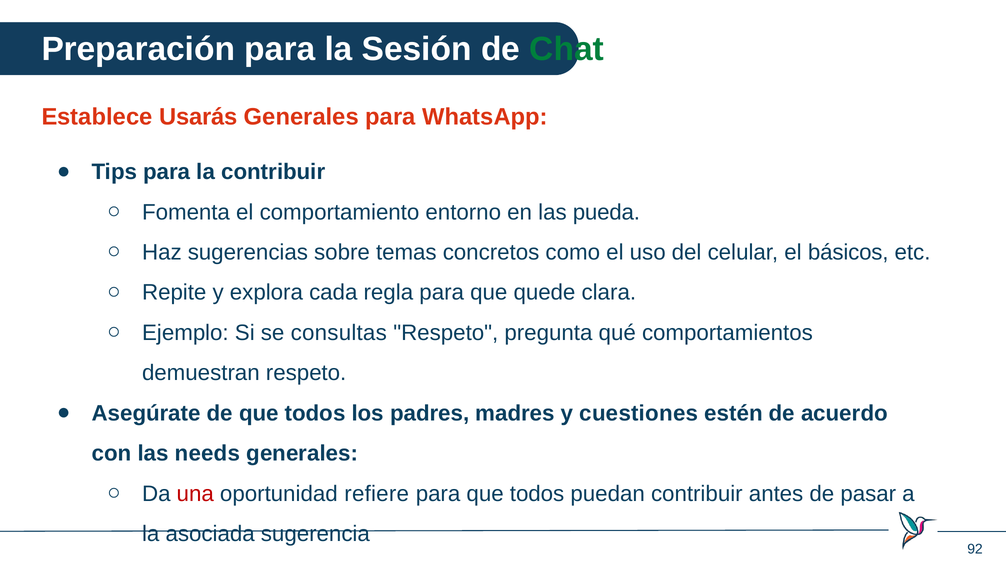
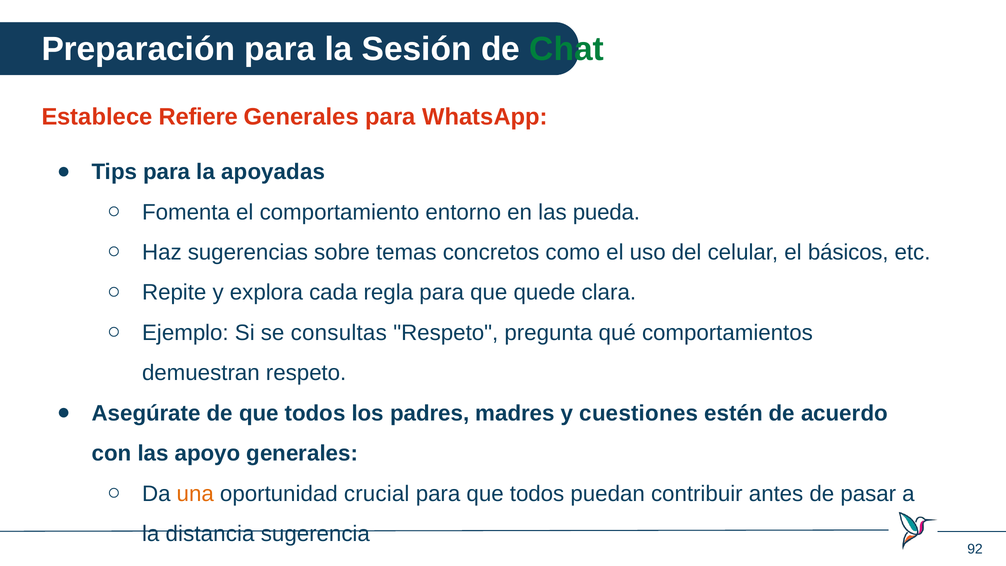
Usarás: Usarás -> Refiere
la contribuir: contribuir -> apoyadas
needs: needs -> apoyo
una colour: red -> orange
refiere: refiere -> crucial
asociada: asociada -> distancia
